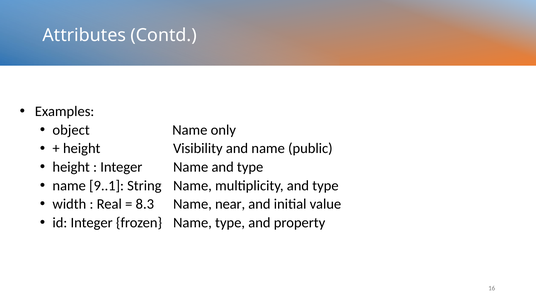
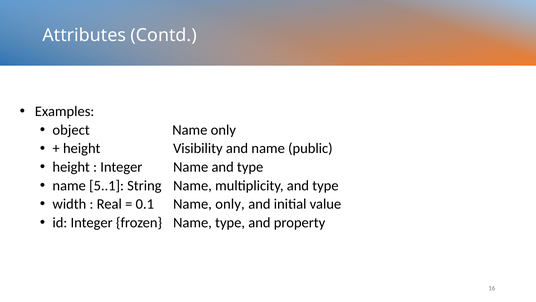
9..1: 9..1 -> 5..1
8.3: 8.3 -> 0.1
near at (230, 204): near -> only
